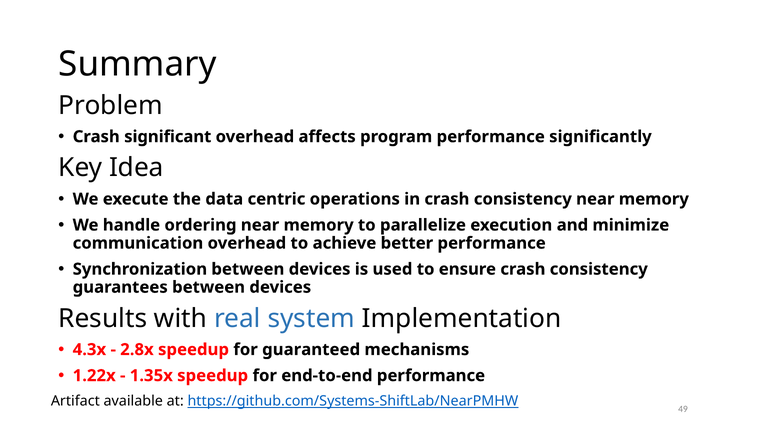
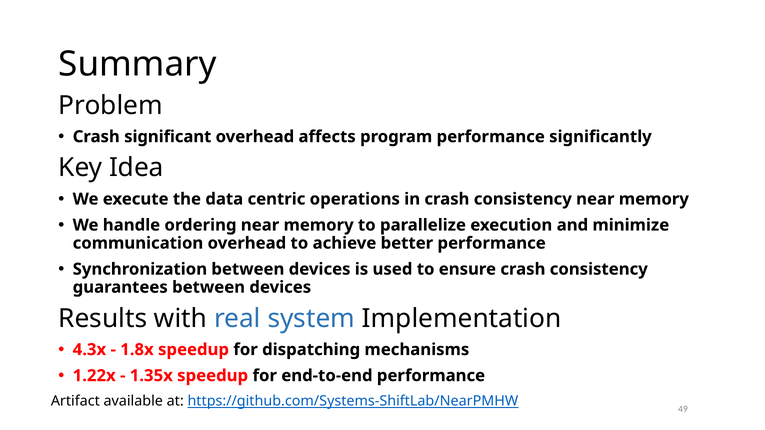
2.8x: 2.8x -> 1.8x
guaranteed: guaranteed -> dispatching
